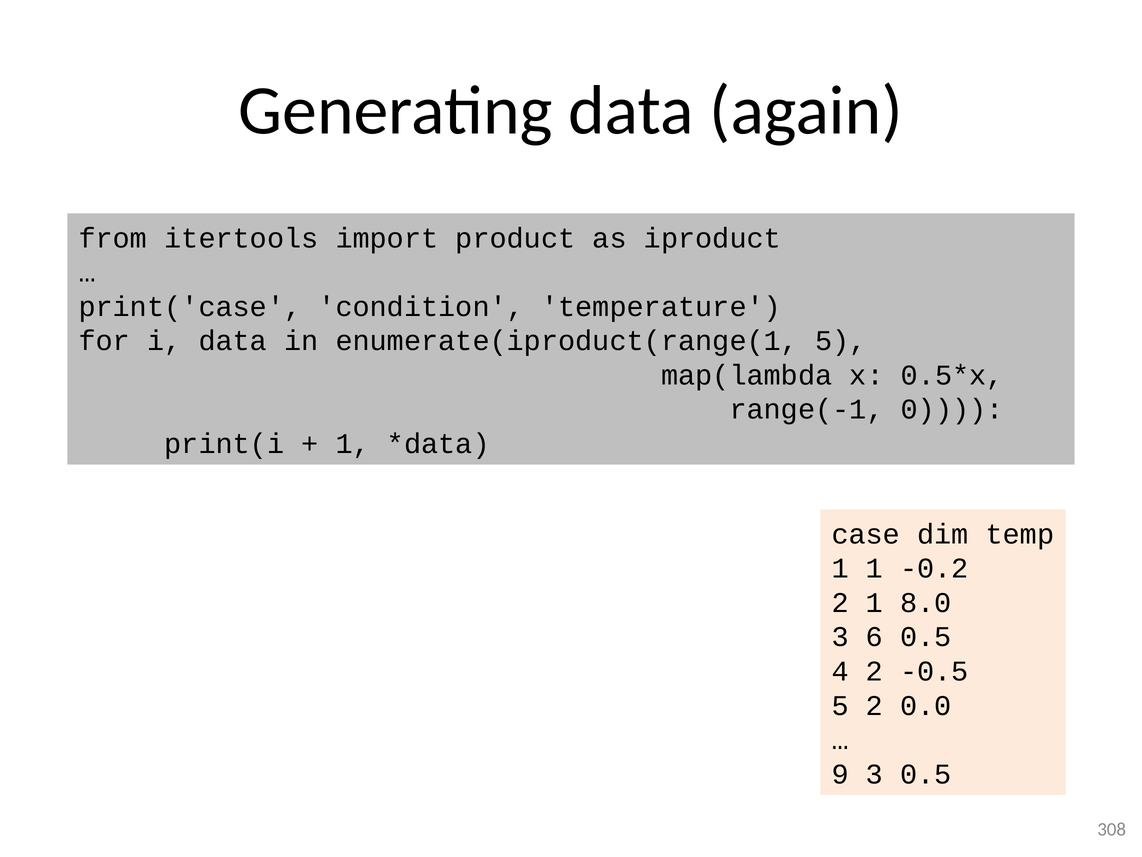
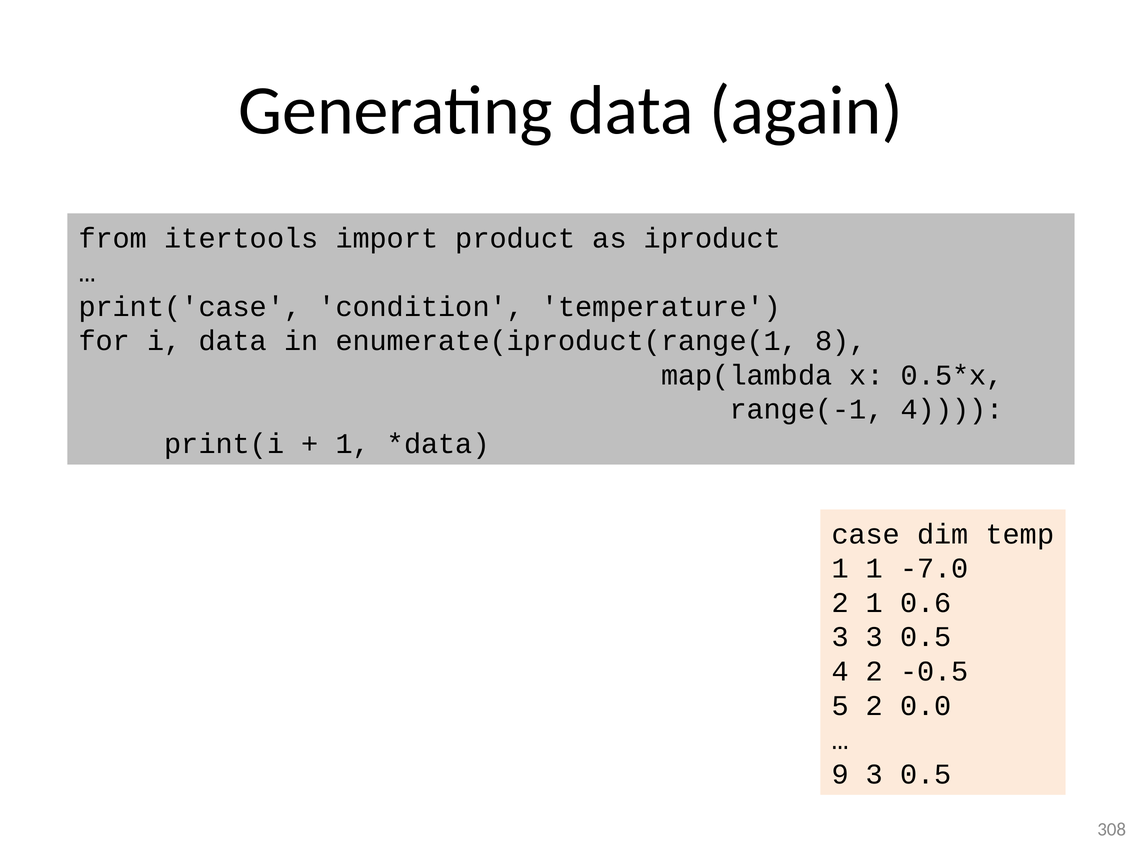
enumerate(iproduct(range(1 5: 5 -> 8
range(-1 0: 0 -> 4
-0.2: -0.2 -> -7.0
8.0: 8.0 -> 0.6
3 6: 6 -> 3
